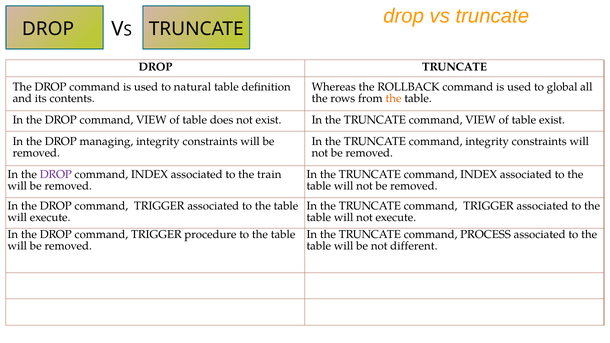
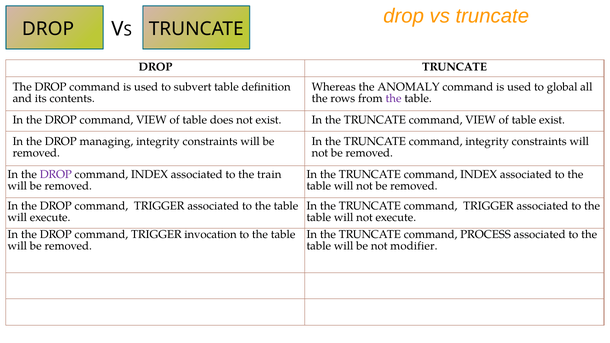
natural: natural -> subvert
ROLLBACK: ROLLBACK -> ANOMALY
the at (394, 98) colour: orange -> purple
procedure: procedure -> invocation
different: different -> modifier
